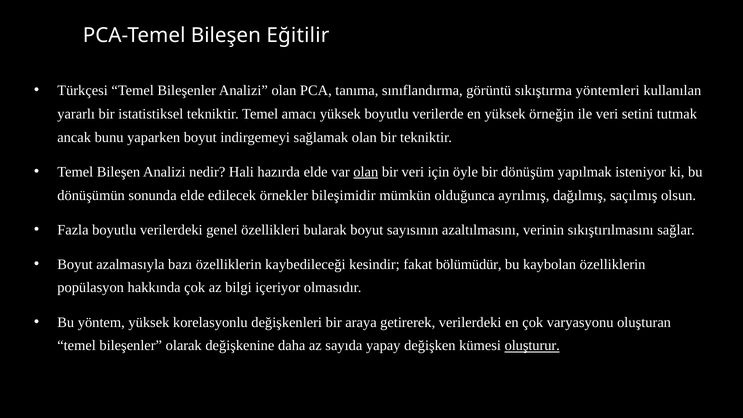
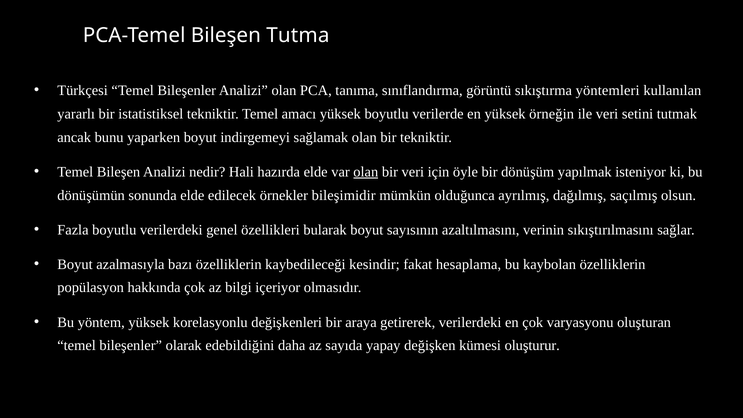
Eğitilir: Eğitilir -> Tutma
bölümüdür: bölümüdür -> hesaplama
değişkenine: değişkenine -> edebildiğini
oluşturur underline: present -> none
